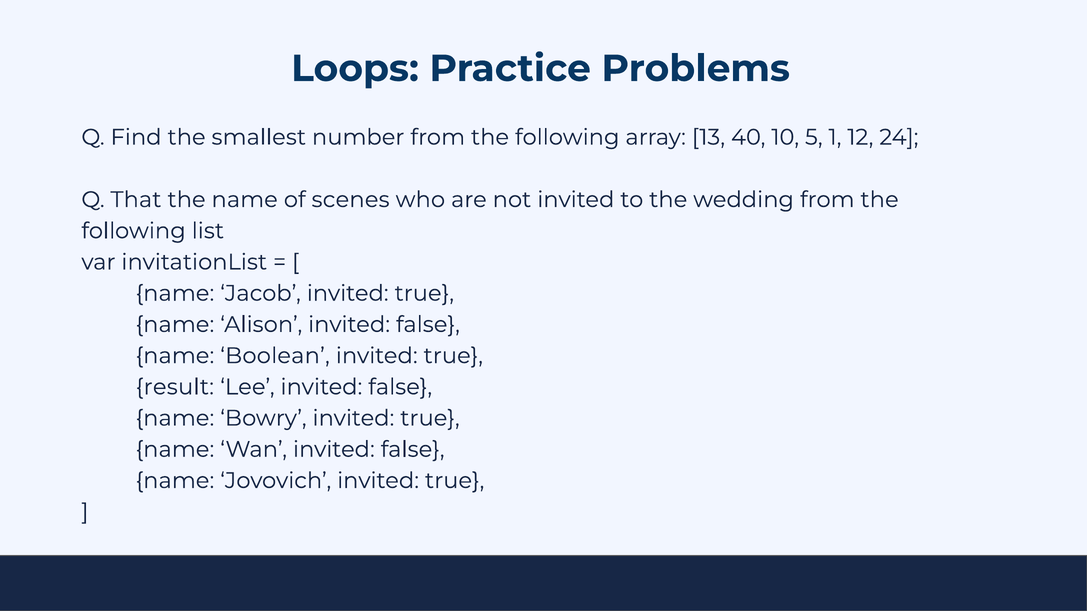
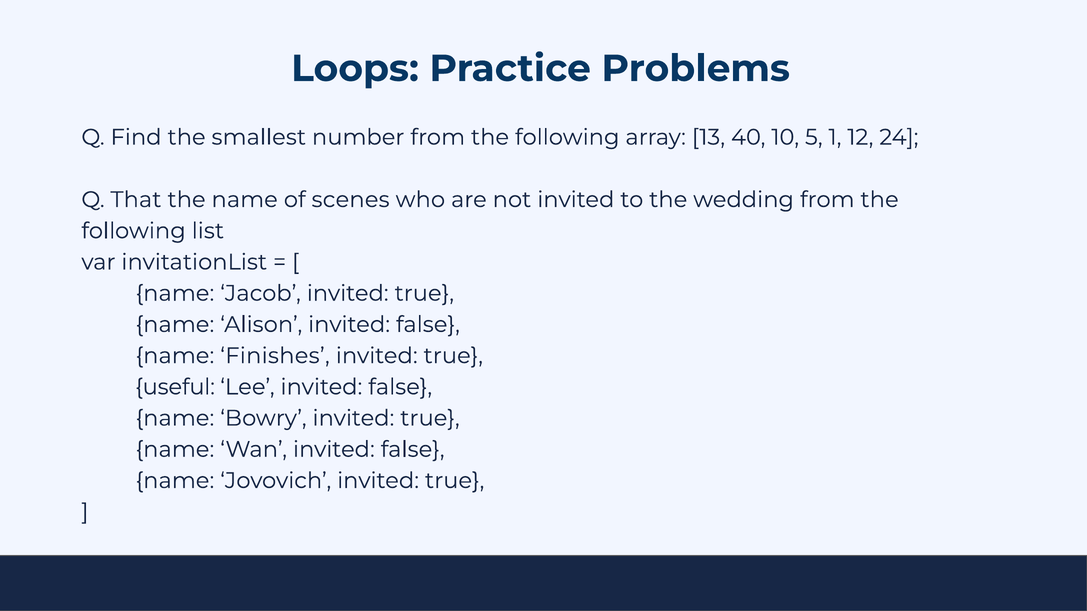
Boolean: Boolean -> Finishes
result: result -> useful
